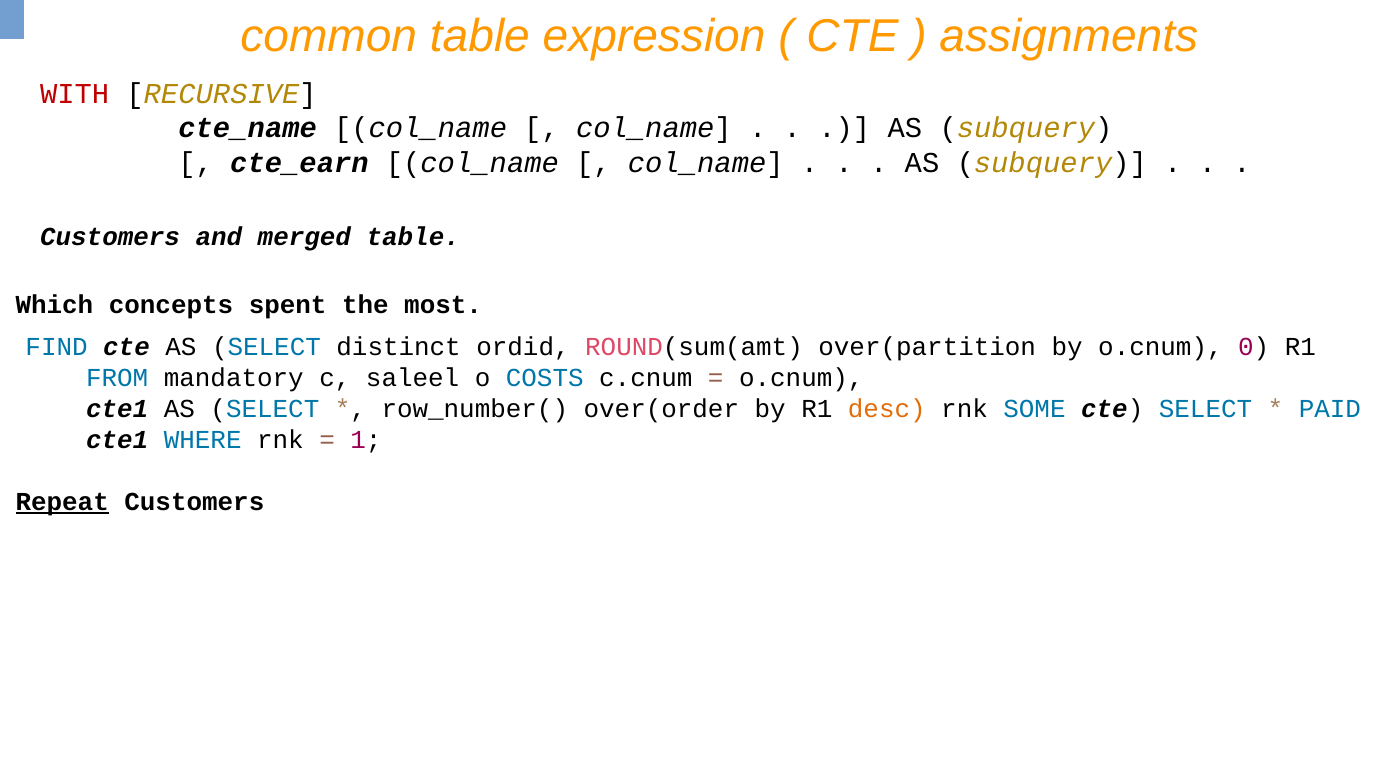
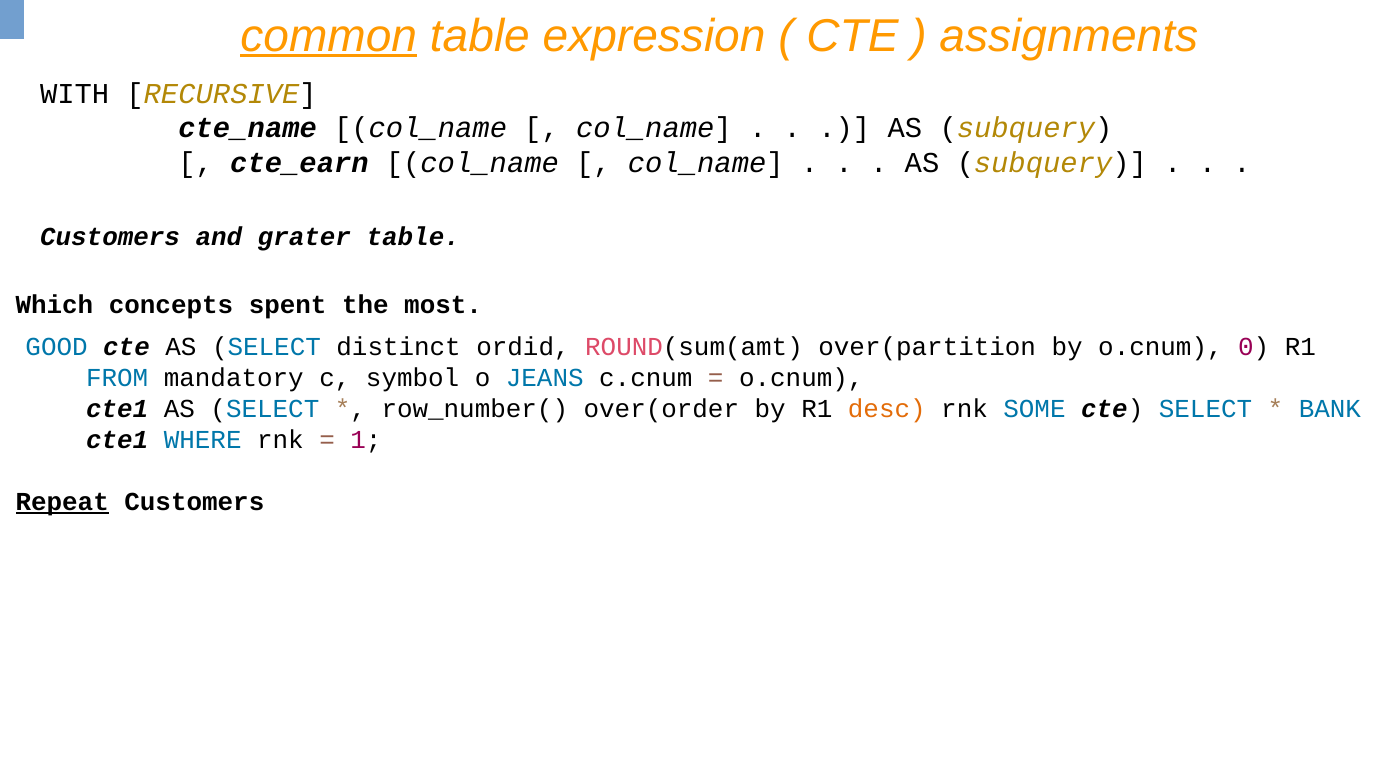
common underline: none -> present
WITH colour: red -> black
merged: merged -> grater
FIND: FIND -> GOOD
saleel: saleel -> symbol
COSTS: COSTS -> JEANS
PAID: PAID -> BANK
